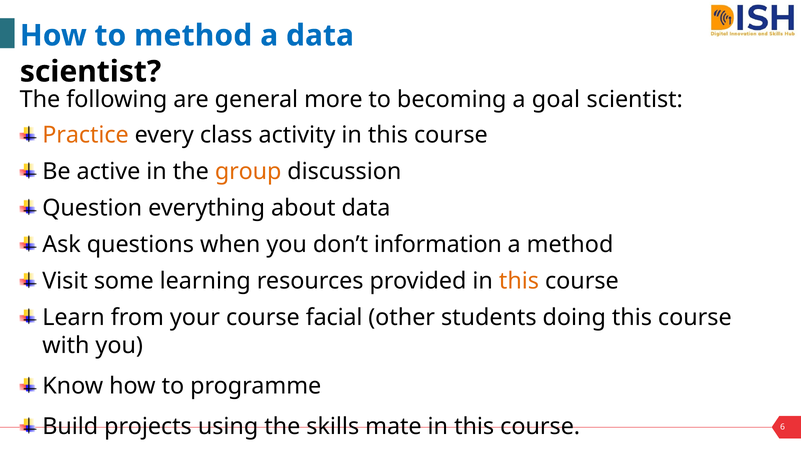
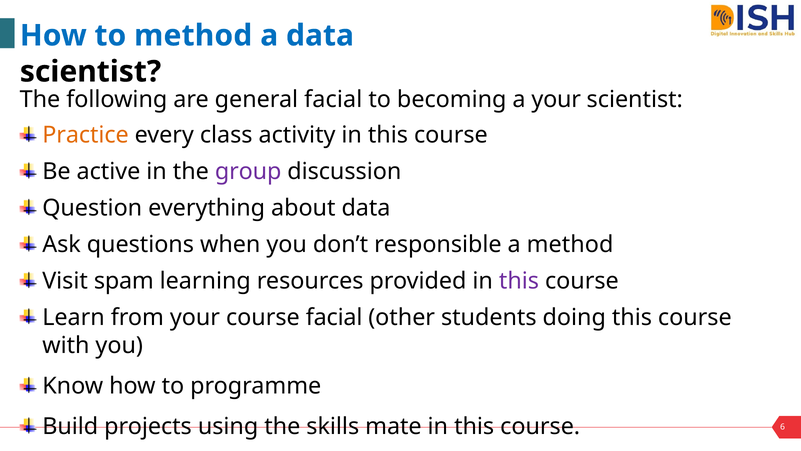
general more: more -> facial
a goal: goal -> your
group colour: orange -> purple
information: information -> responsible
some: some -> spam
this at (519, 281) colour: orange -> purple
